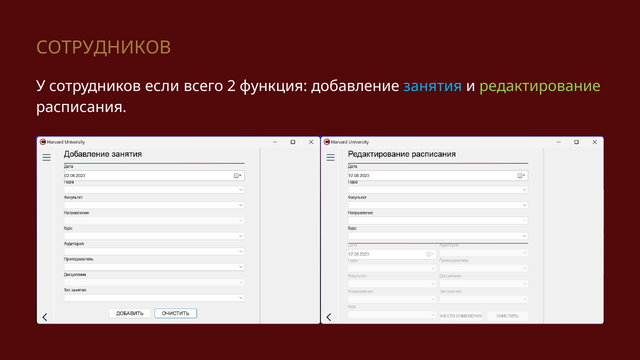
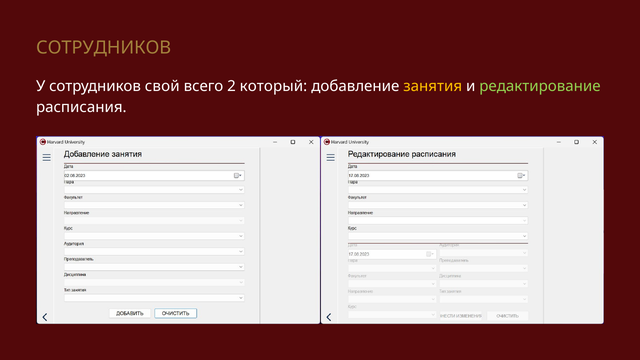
если: если -> свой
функция: функция -> который
занятия colour: light blue -> yellow
